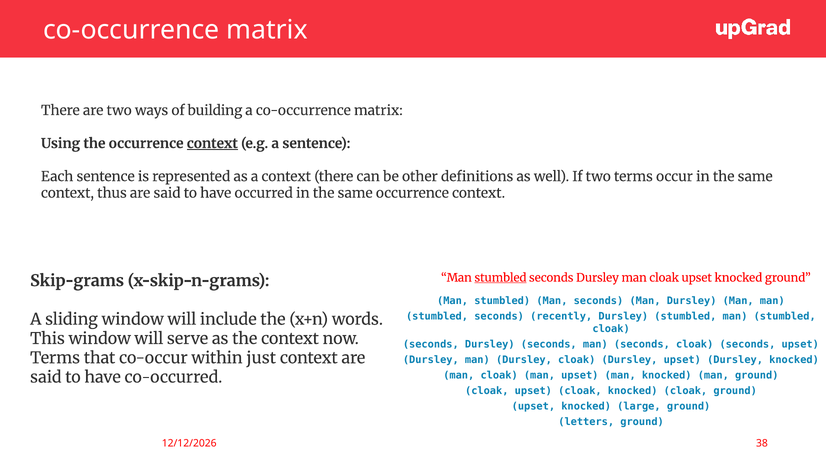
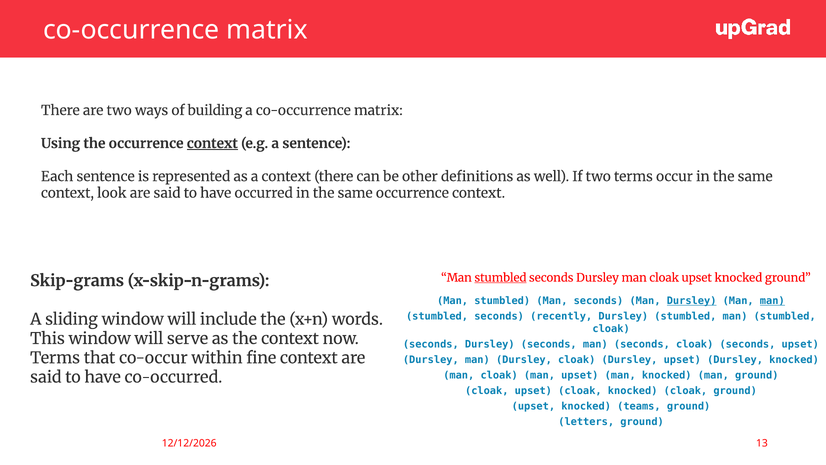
thus: thus -> look
Dursley at (692, 300) underline: none -> present
man at (772, 300) underline: none -> present
just: just -> fine
large: large -> teams
38: 38 -> 13
